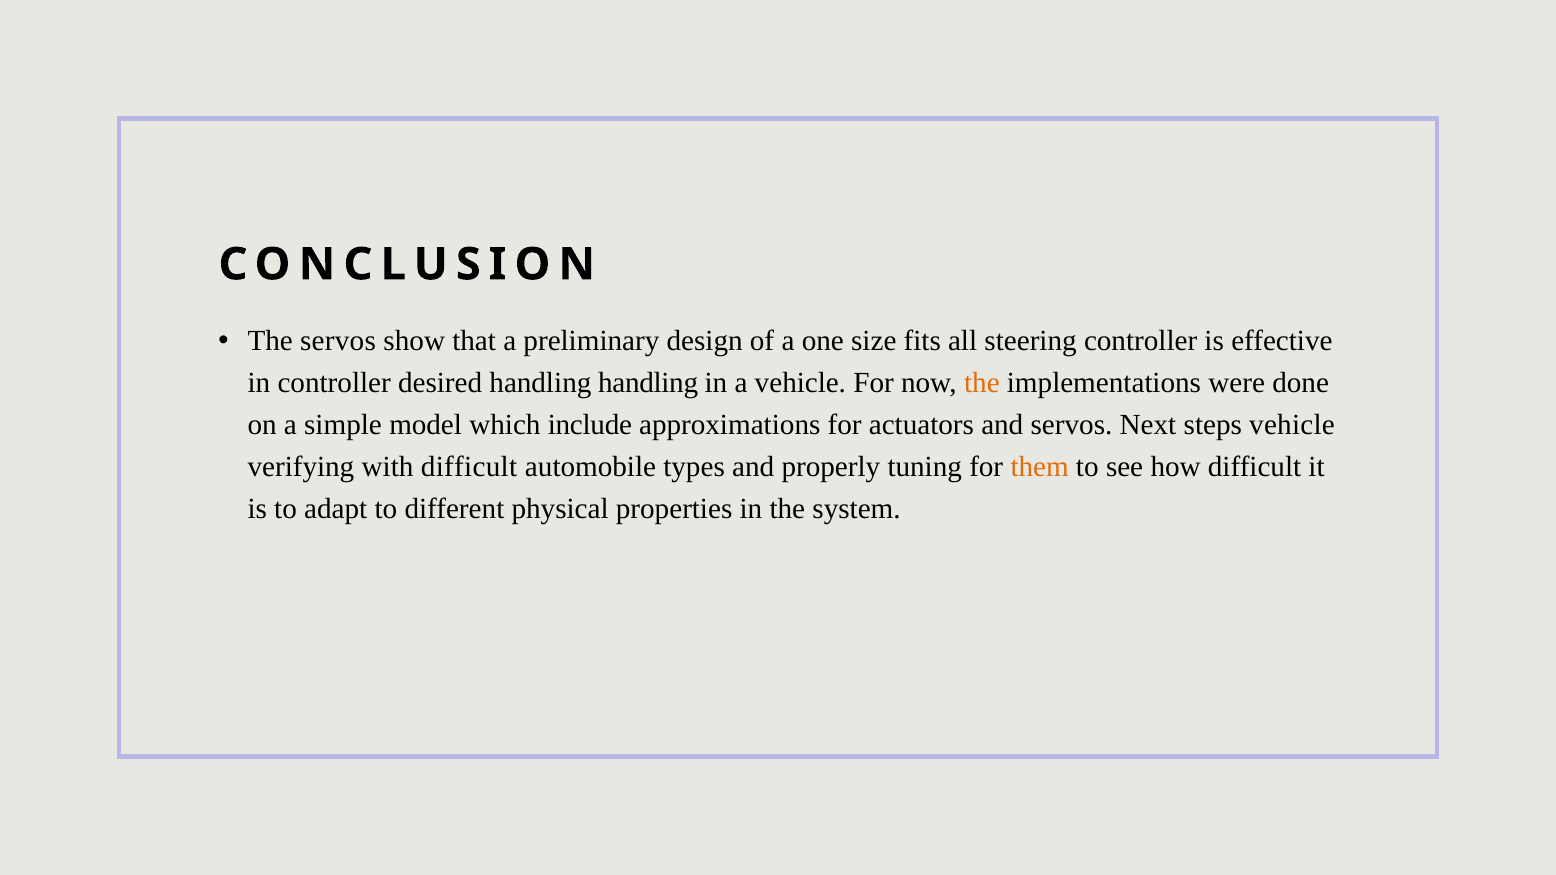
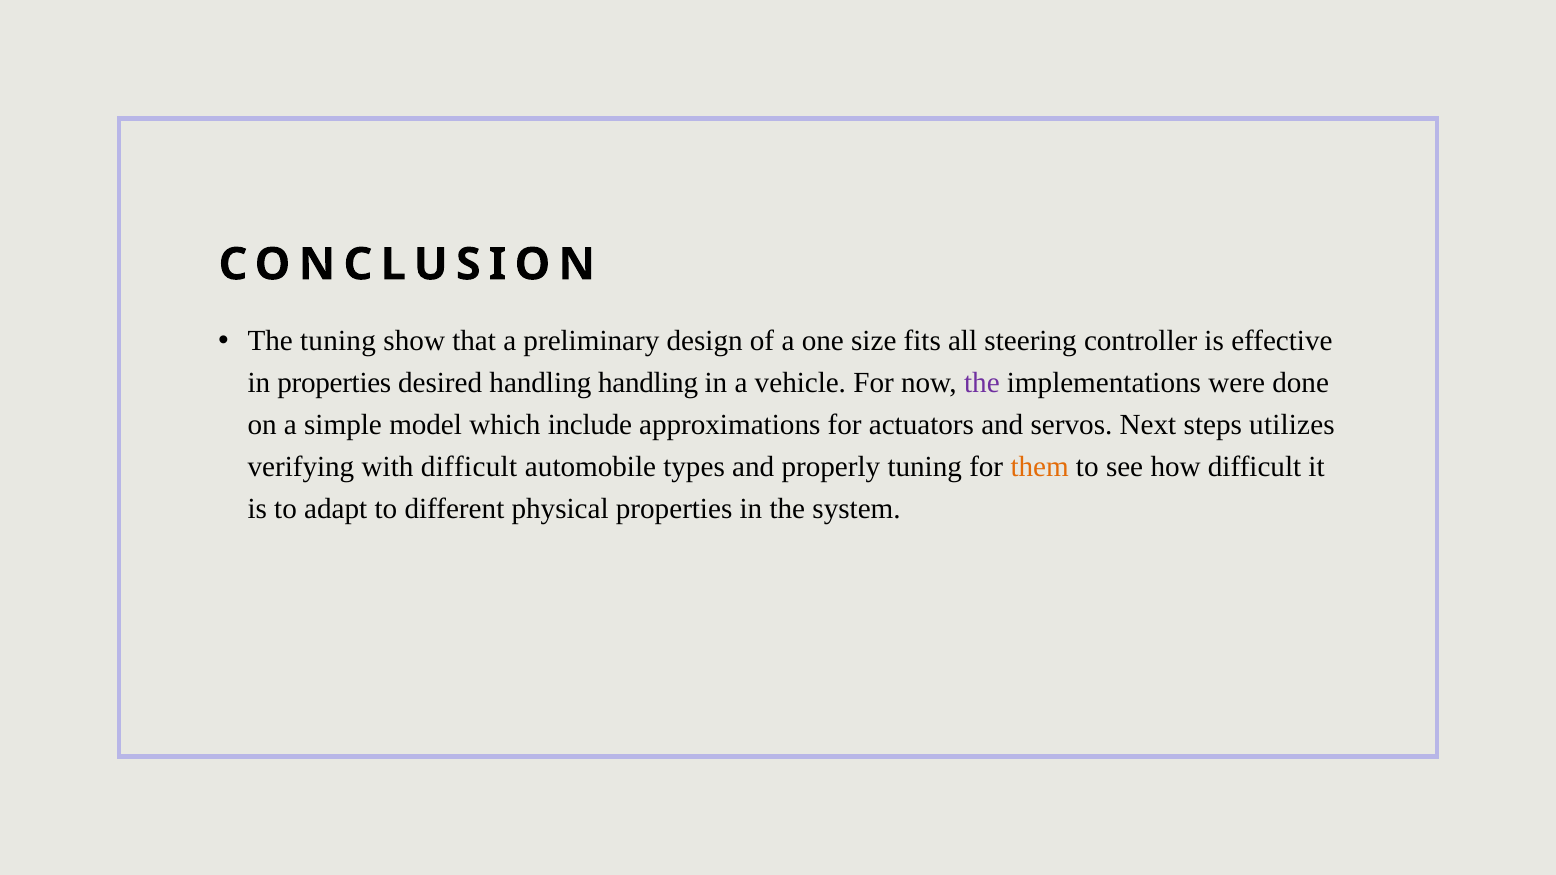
The servos: servos -> tuning
in controller: controller -> properties
the at (982, 383) colour: orange -> purple
steps vehicle: vehicle -> utilizes
